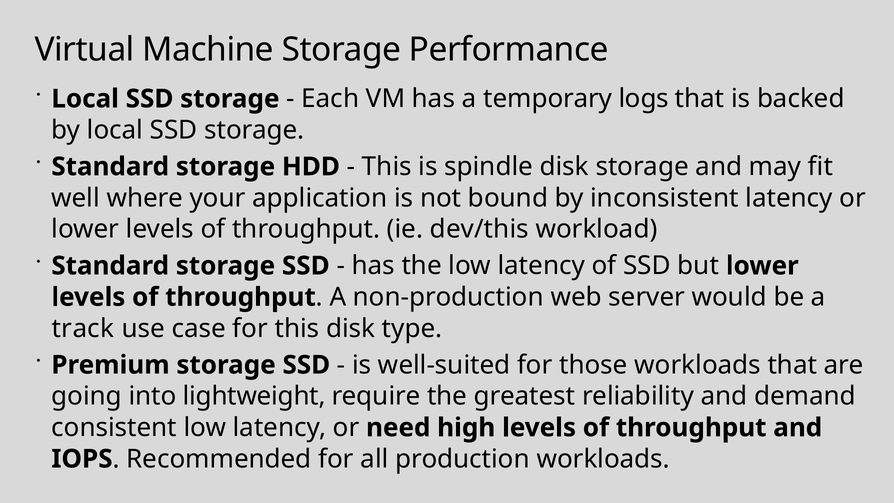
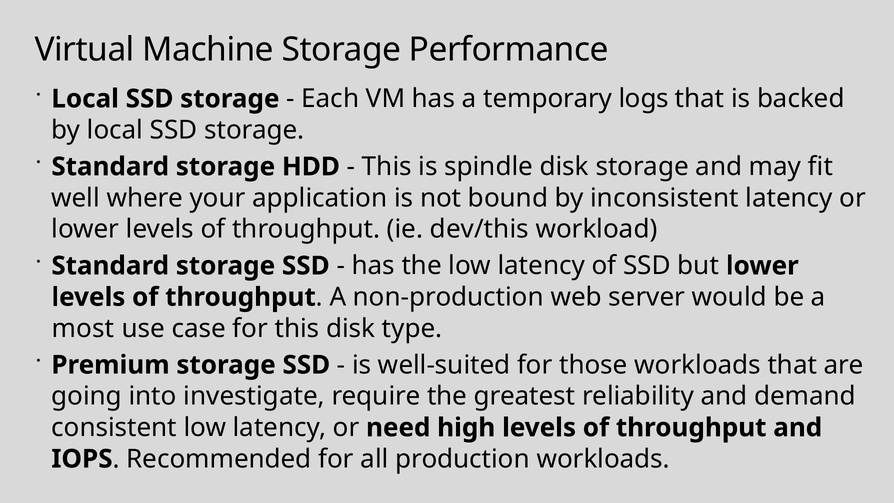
track: track -> most
lightweight: lightweight -> investigate
